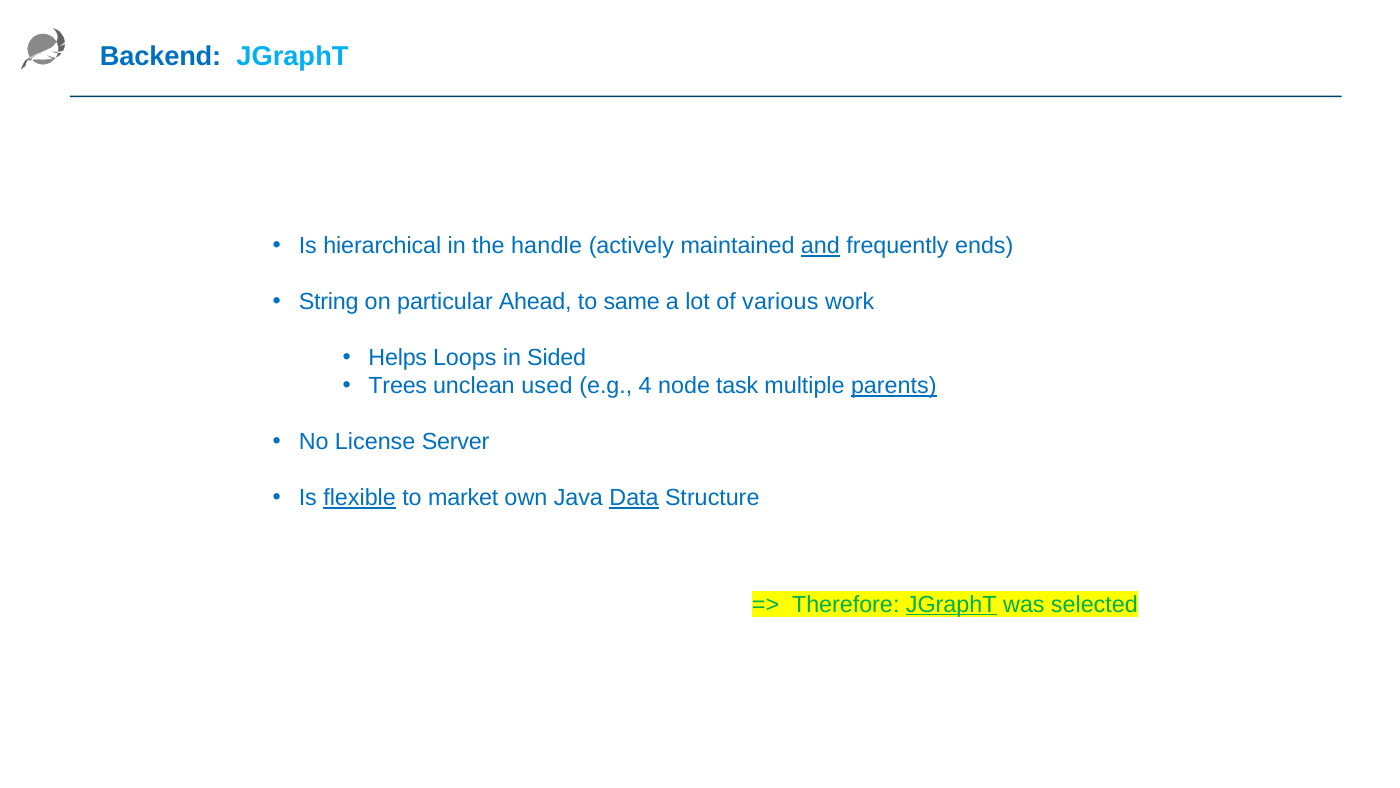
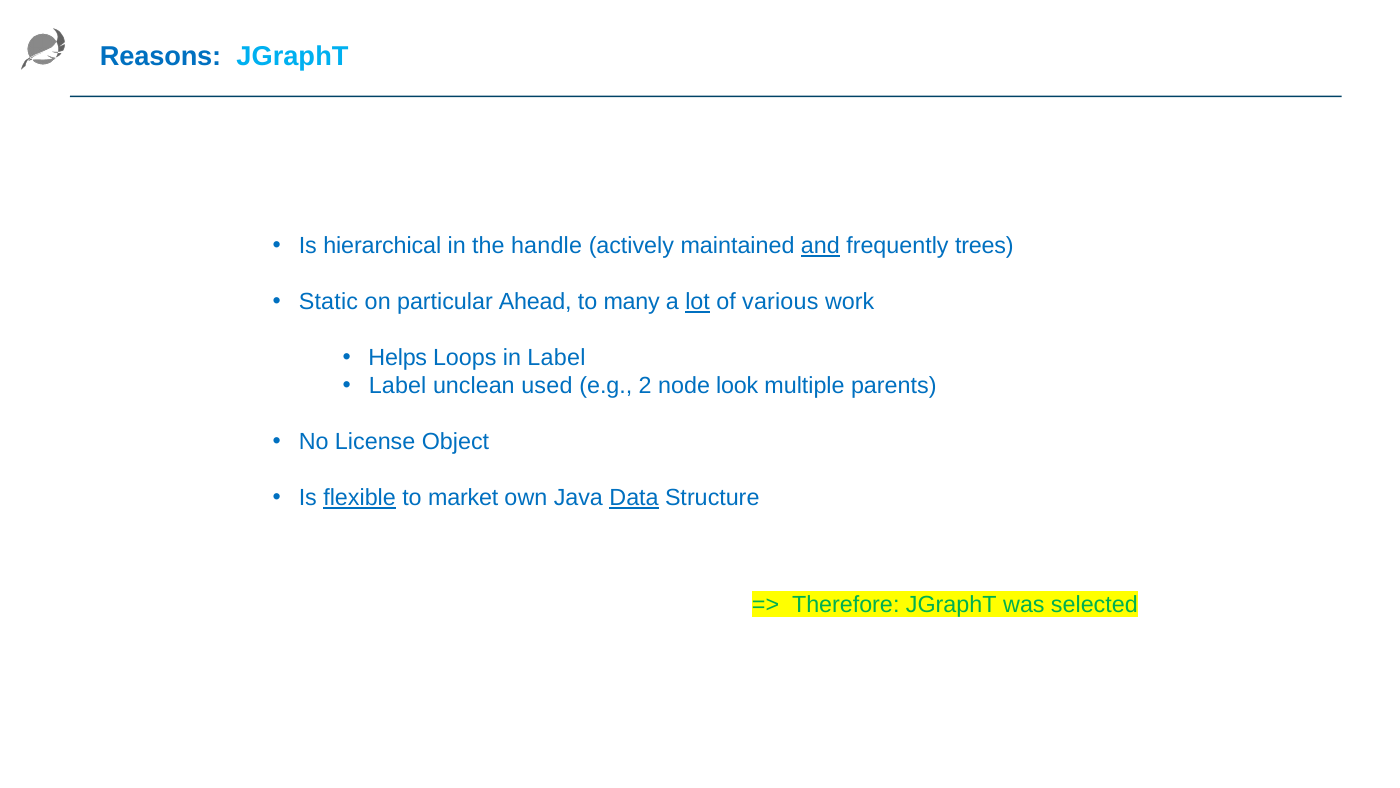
Backend: Backend -> Reasons
ends: ends -> trees
String: String -> Static
same: same -> many
lot underline: none -> present
in Sided: Sided -> Label
Trees at (398, 386): Trees -> Label
4: 4 -> 2
task: task -> look
parents underline: present -> none
Server: Server -> Object
JGraphT at (951, 604) underline: present -> none
